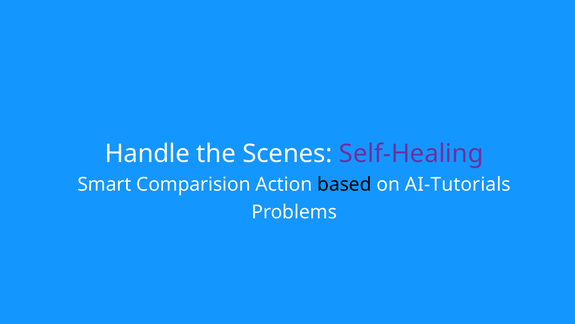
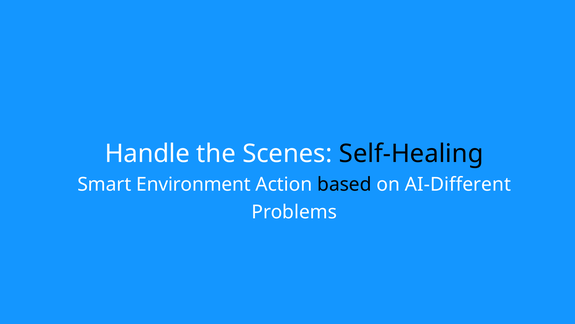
Self-Healing colour: purple -> black
Comparision: Comparision -> Environment
AI-Tutorials: AI-Tutorials -> AI-Different
